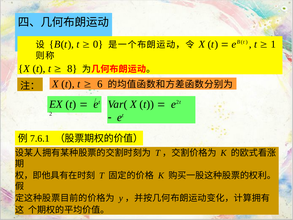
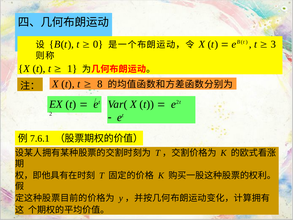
1: 1 -> 3
8: 8 -> 1
6: 6 -> 8
